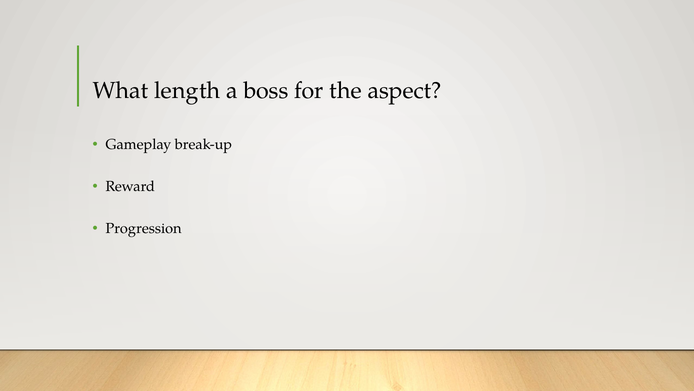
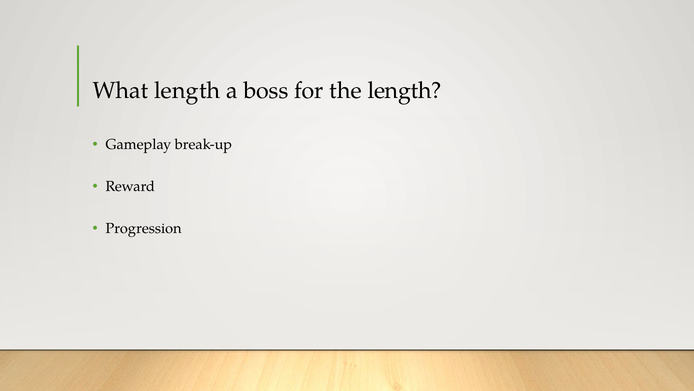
the aspect: aspect -> length
